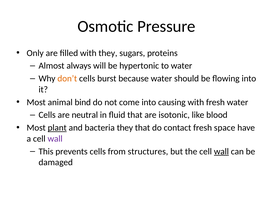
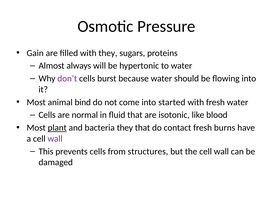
Only: Only -> Gain
don’t colour: orange -> purple
causing: causing -> started
neutral: neutral -> normal
space: space -> burns
wall at (221, 151) underline: present -> none
